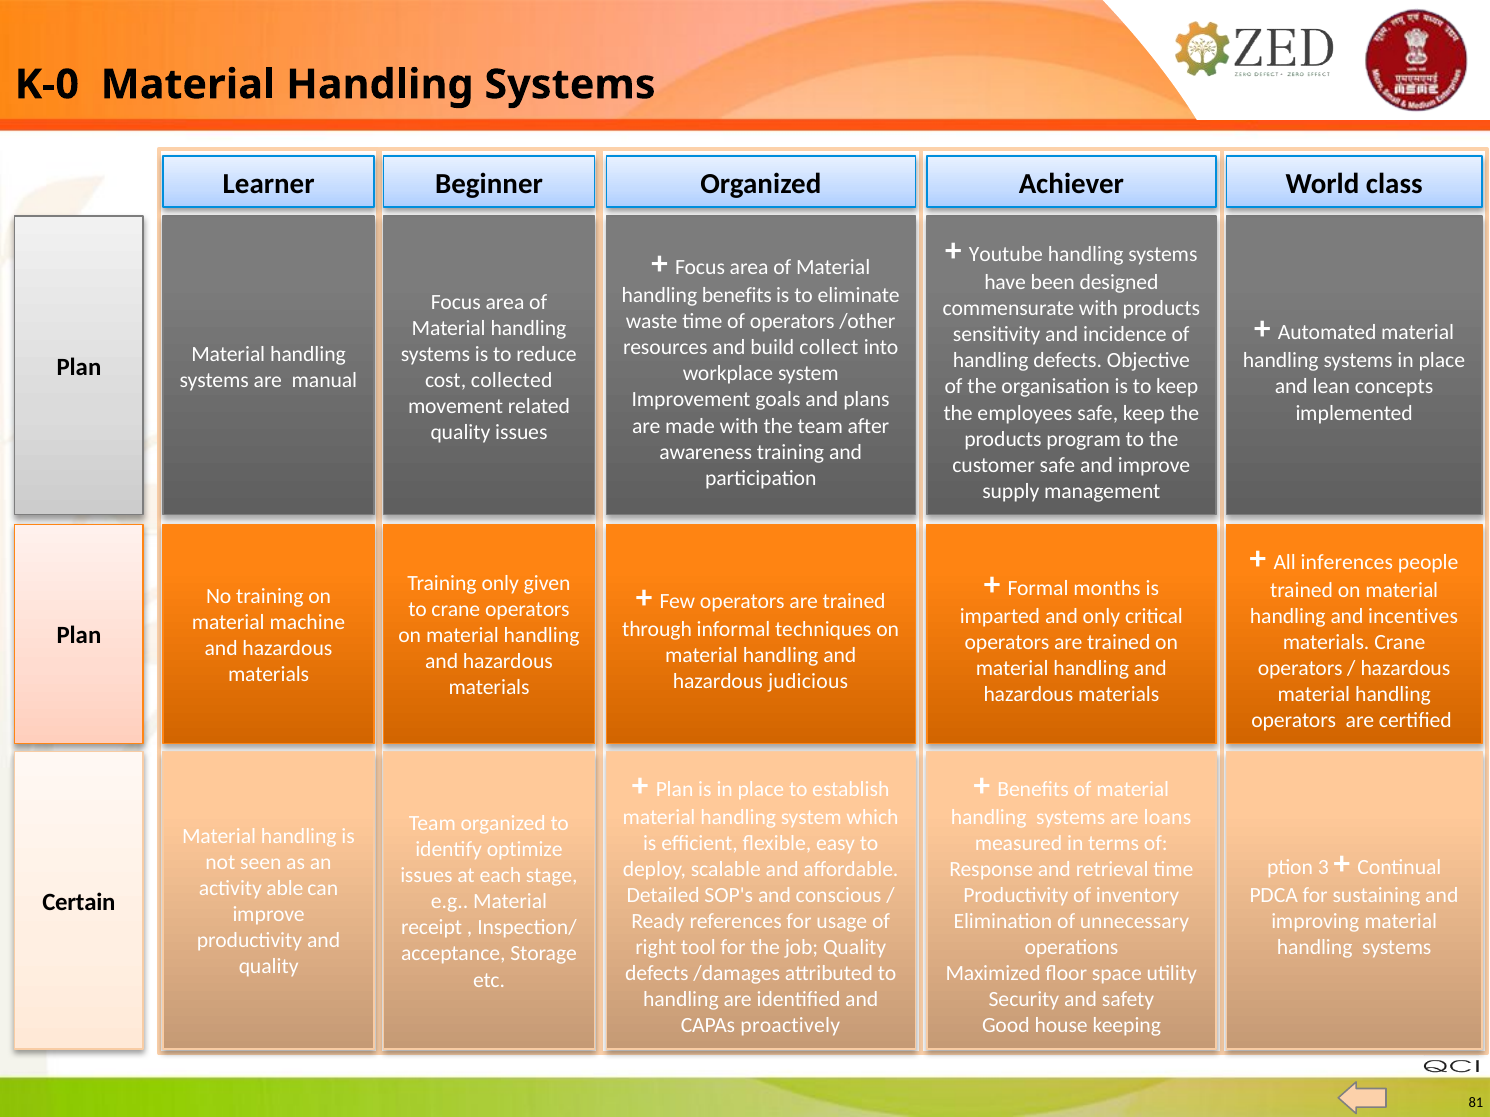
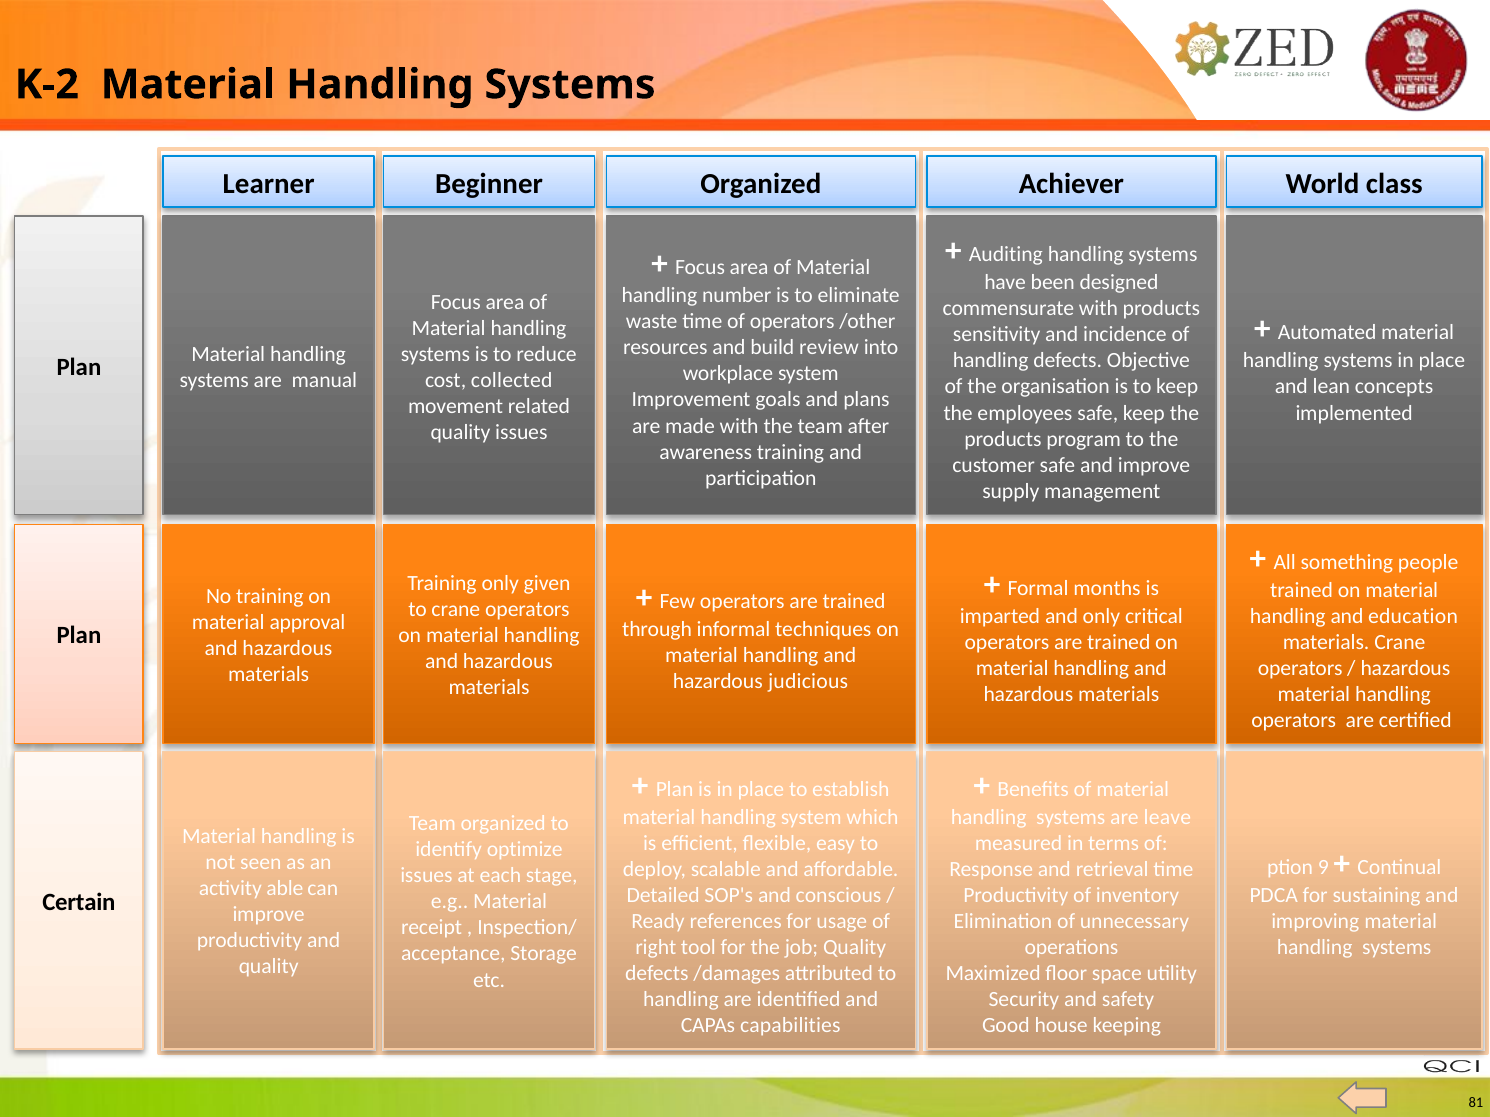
K-0: K-0 -> K-2
Youtube: Youtube -> Auditing
handling benefits: benefits -> number
collect: collect -> review
inferences: inferences -> something
incentives: incentives -> education
machine: machine -> approval
loans: loans -> leave
3: 3 -> 9
proactively: proactively -> capabilities
